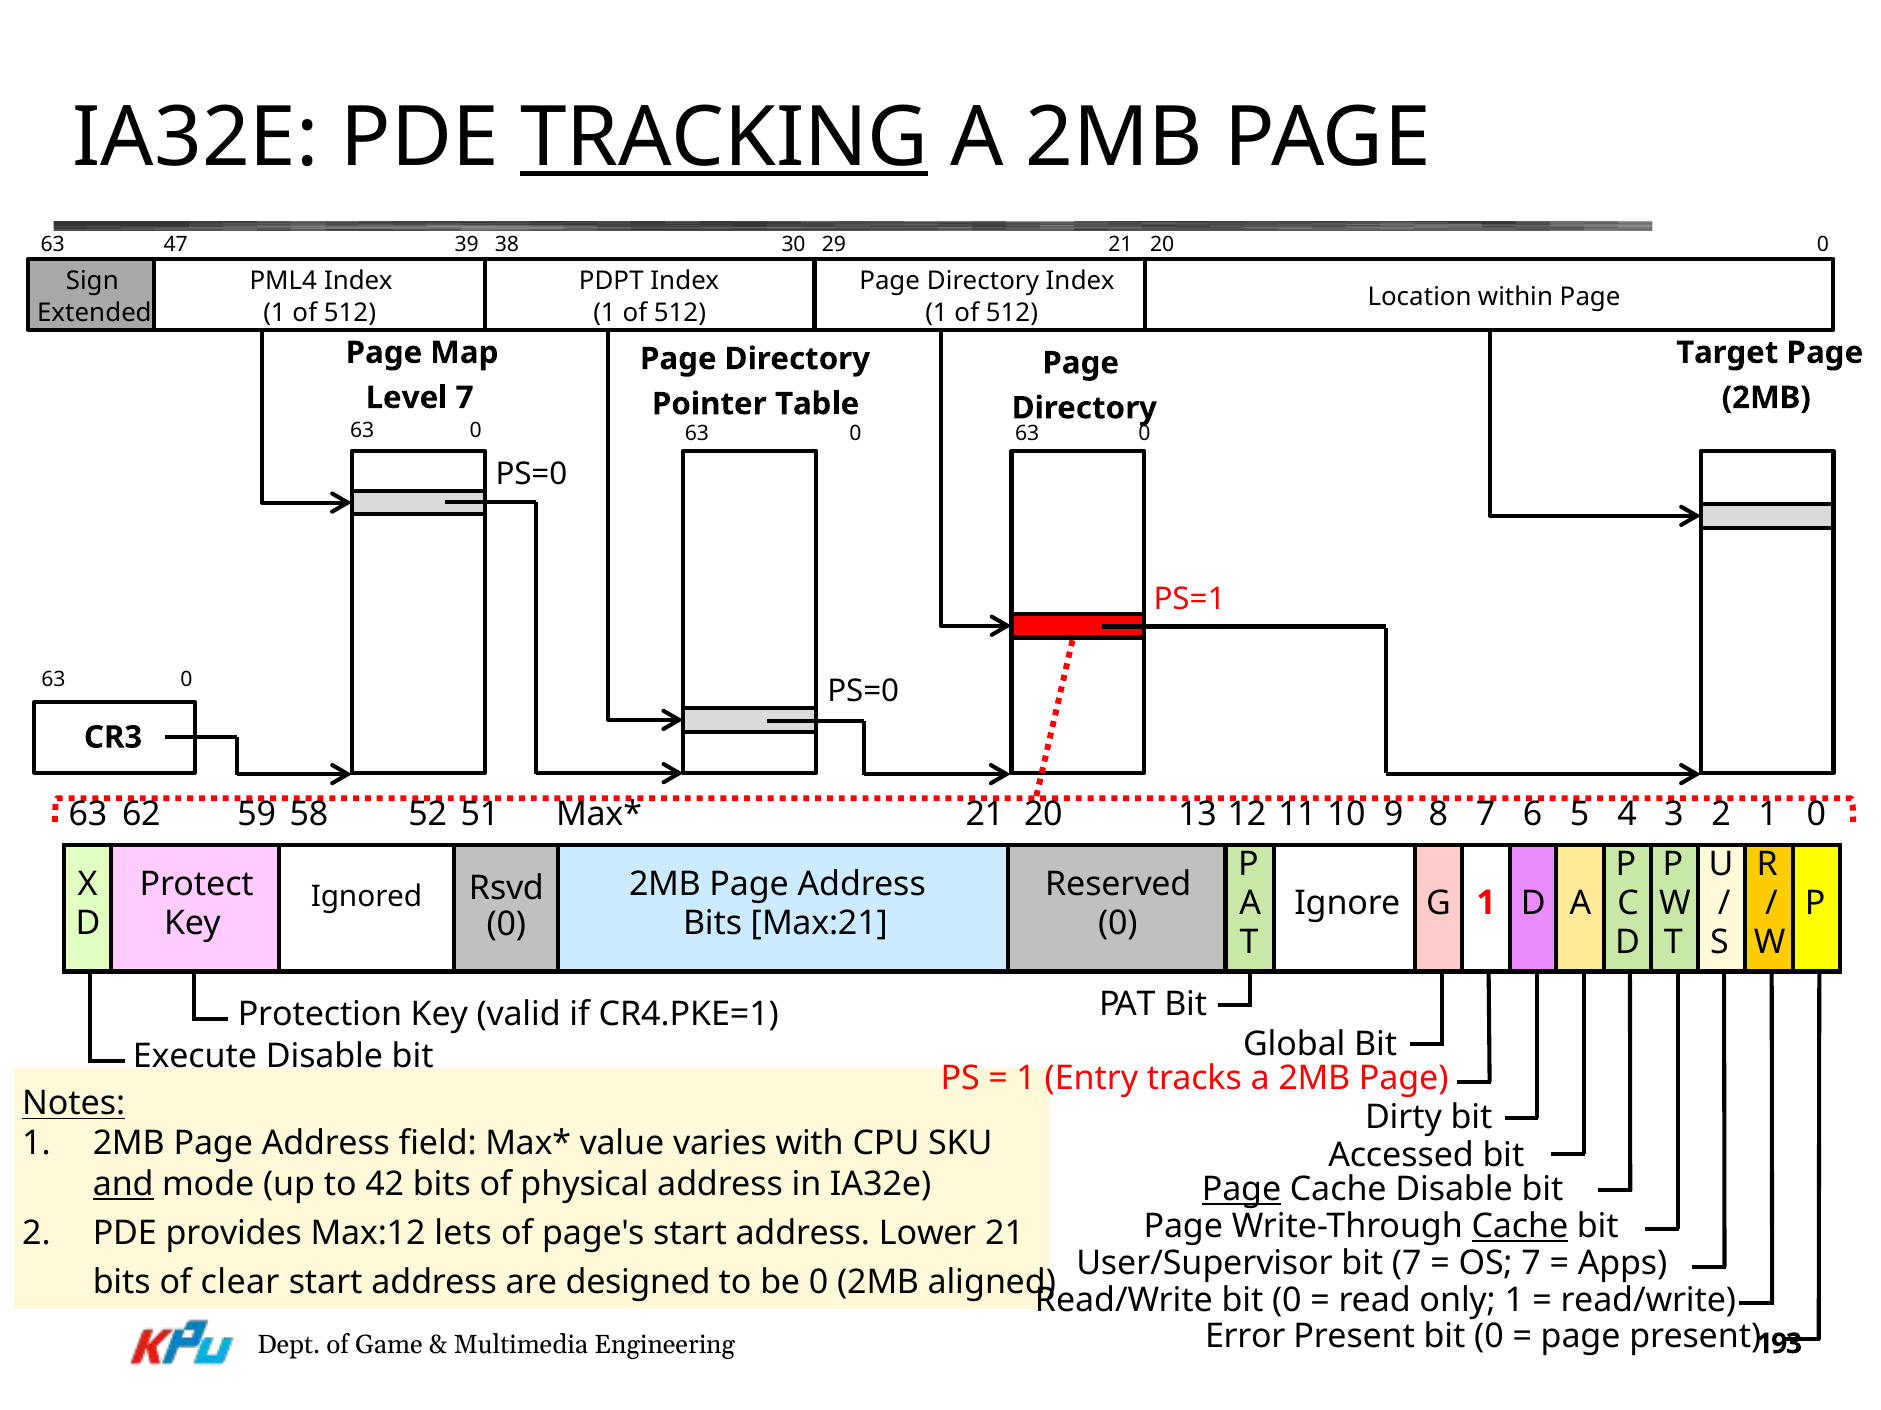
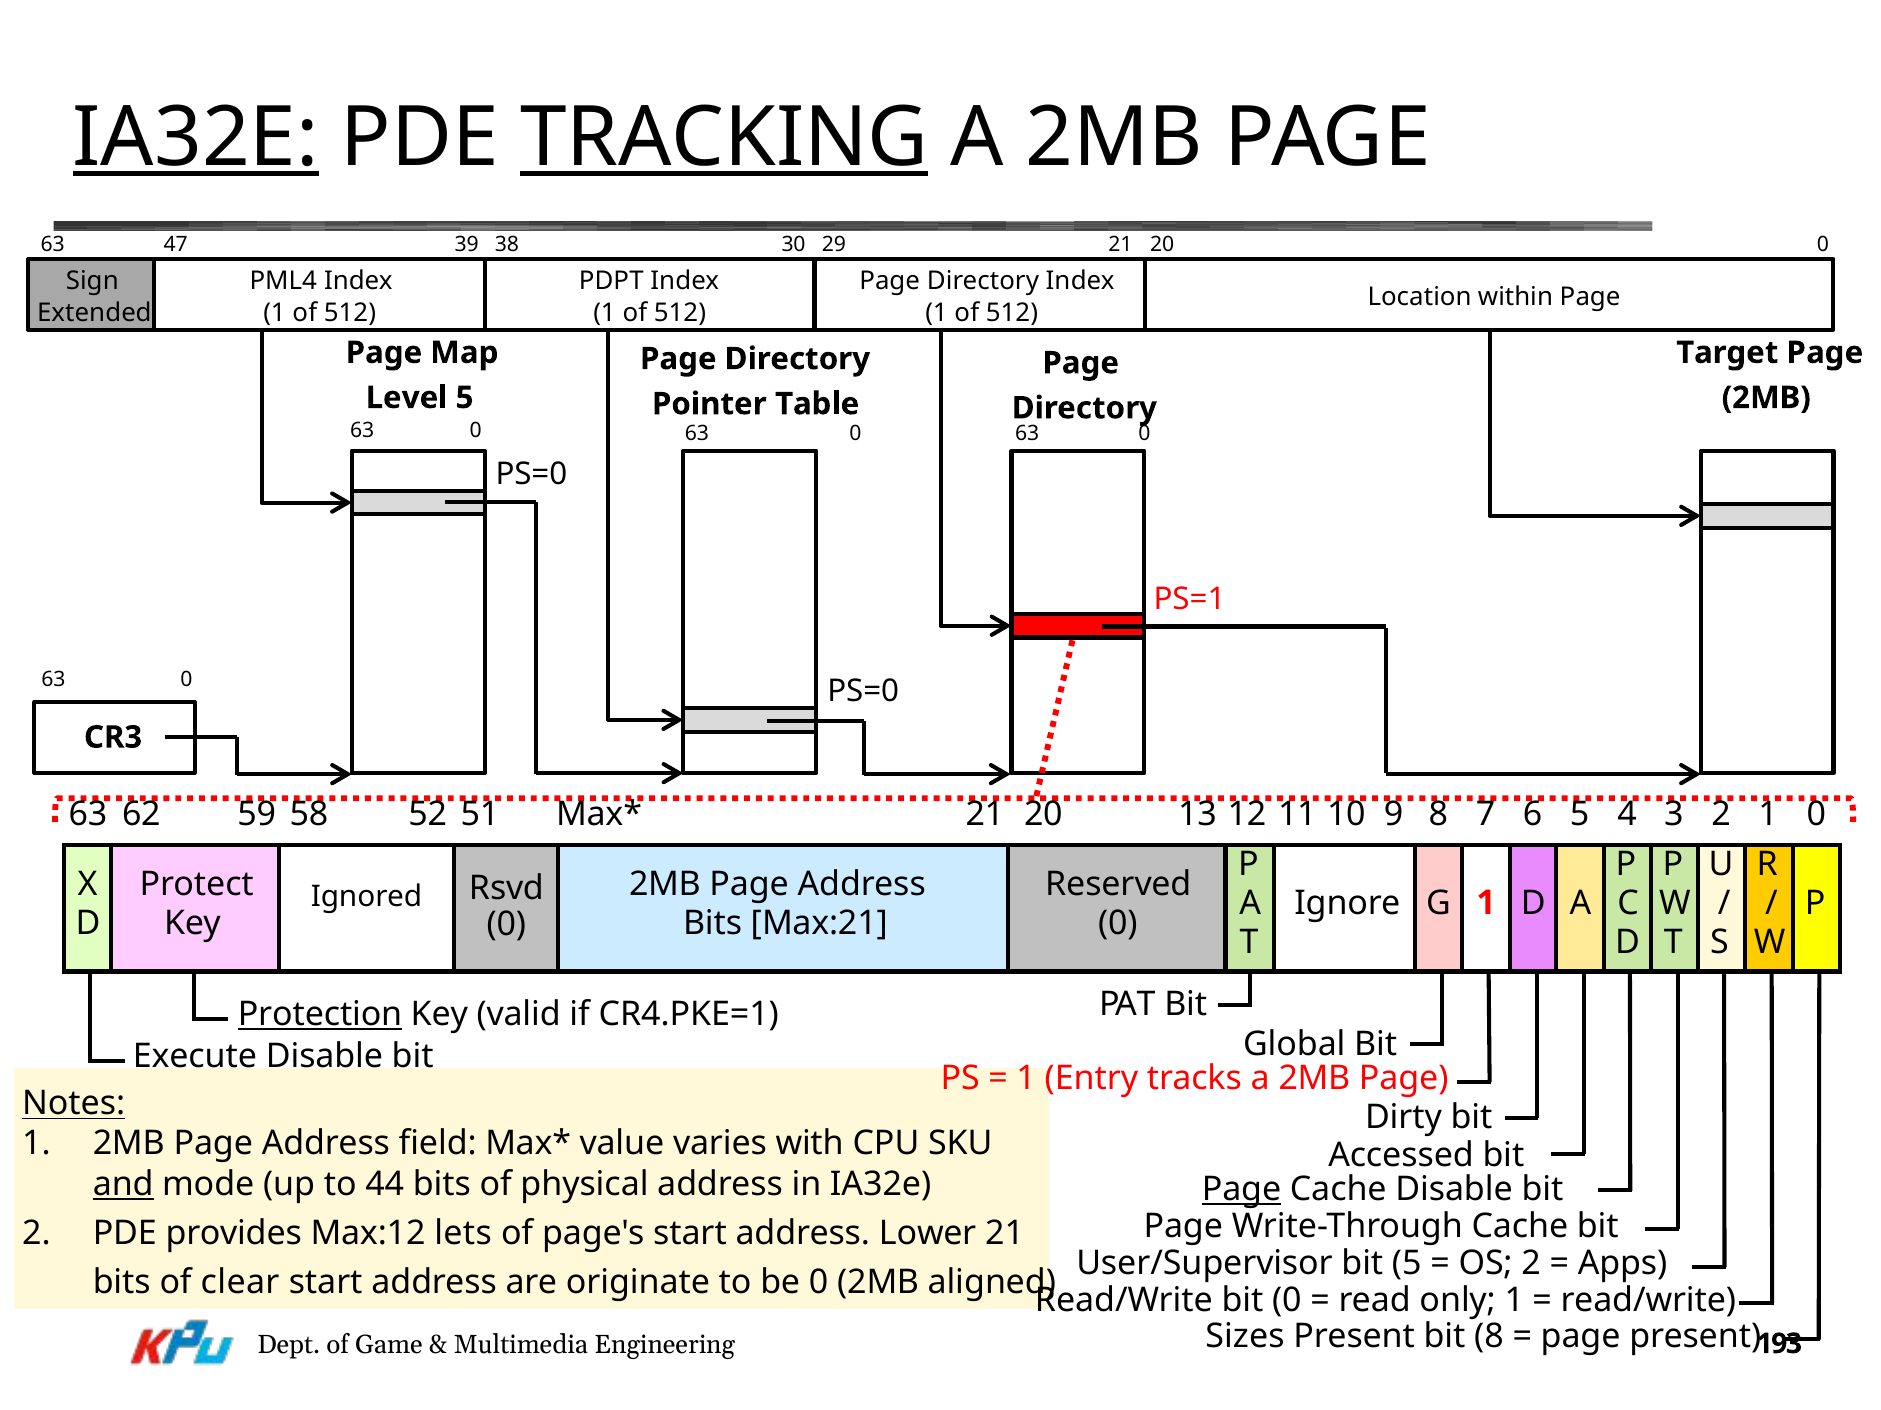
IA32E at (196, 138) underline: none -> present
Level 7: 7 -> 5
Protection underline: none -> present
42: 42 -> 44
Cache at (1520, 1227) underline: present -> none
bit 7: 7 -> 5
OS 7: 7 -> 2
designed: designed -> originate
Error: Error -> Sizes
Present bit 0: 0 -> 8
